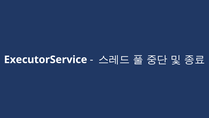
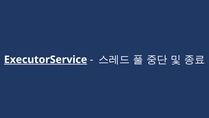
ExecutorService underline: none -> present
